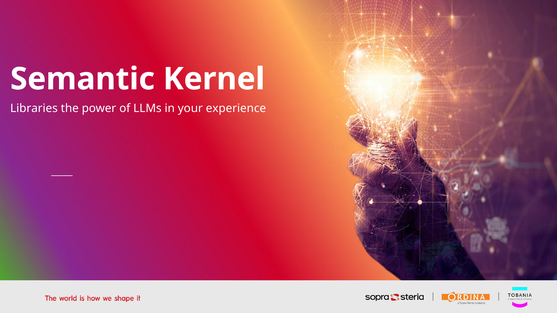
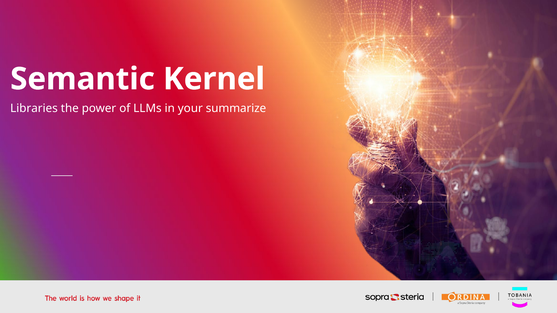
experience: experience -> summarize
